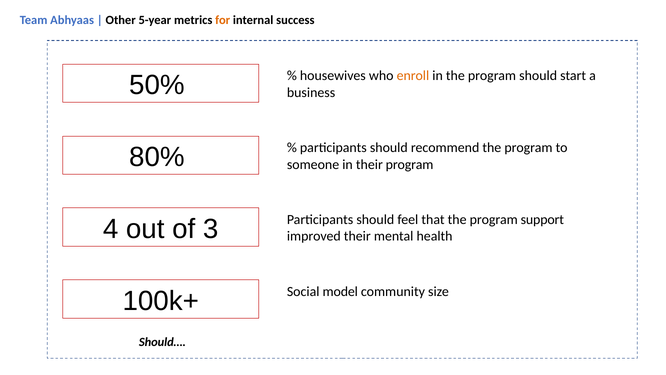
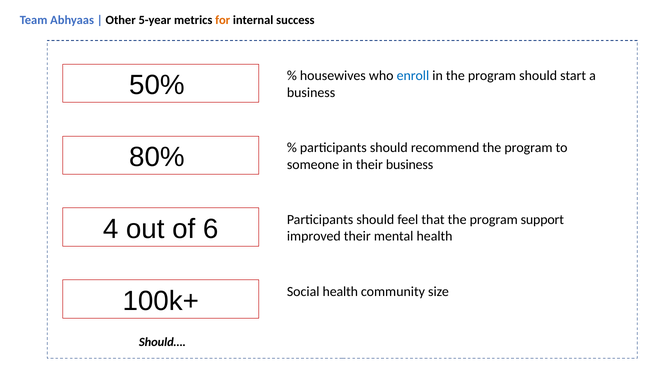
enroll colour: orange -> blue
their program: program -> business
3: 3 -> 6
Social model: model -> health
